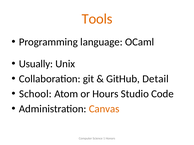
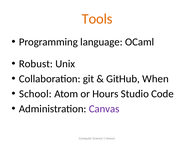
Usually: Usually -> Robust
Detail: Detail -> When
Canvas colour: orange -> purple
